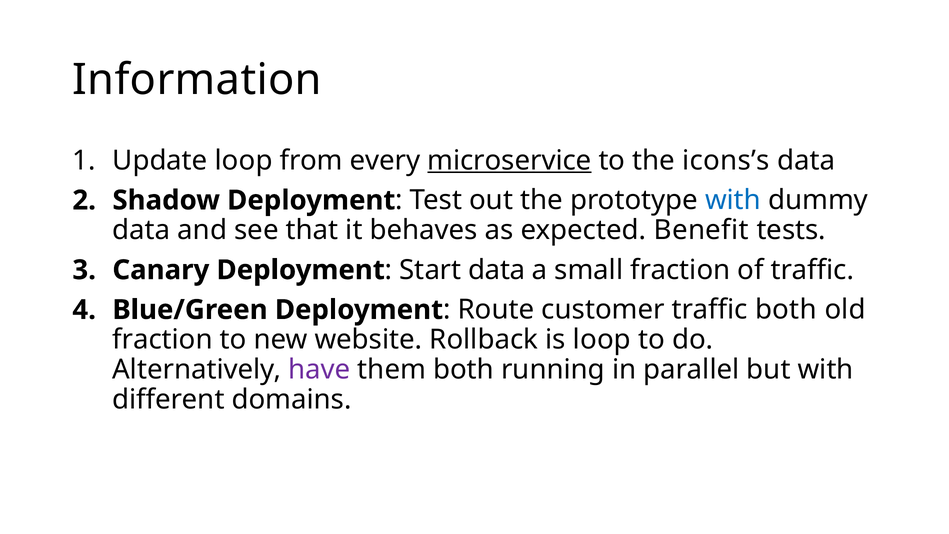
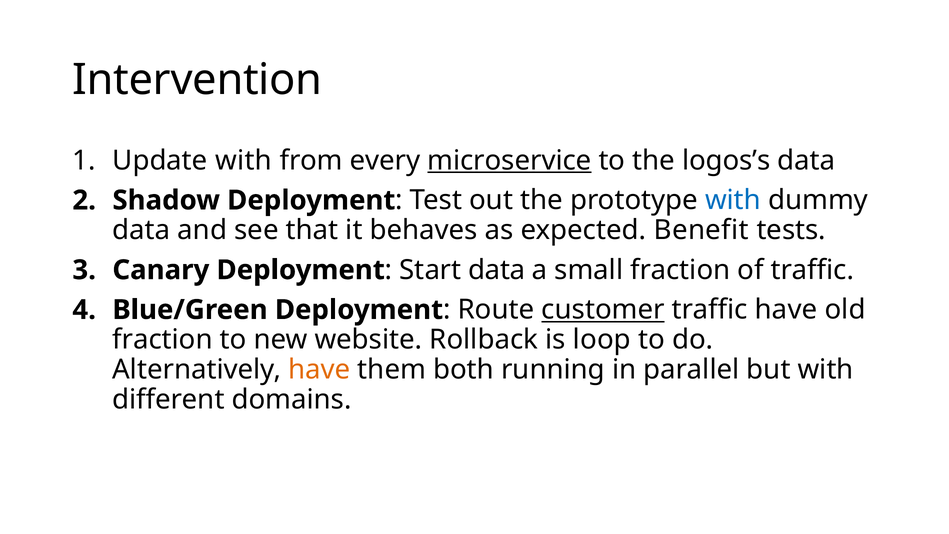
Information: Information -> Intervention
Update loop: loop -> with
icons’s: icons’s -> logos’s
customer underline: none -> present
traffic both: both -> have
have at (319, 370) colour: purple -> orange
